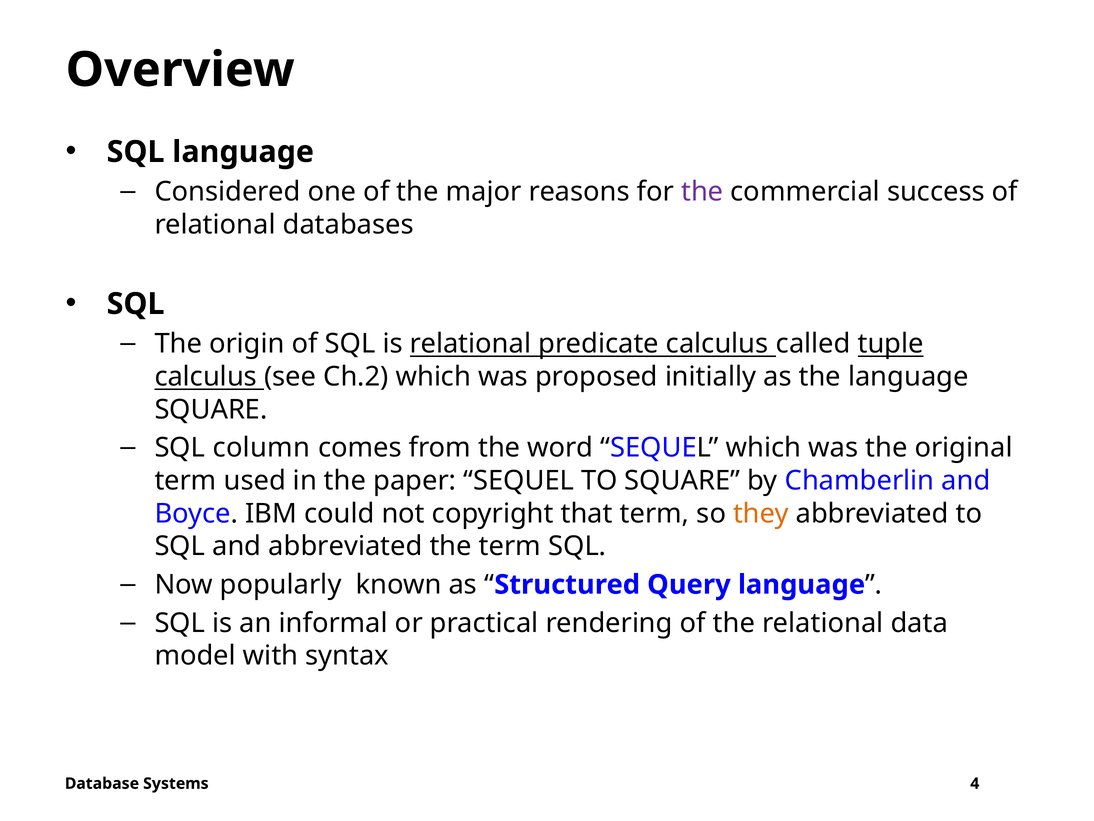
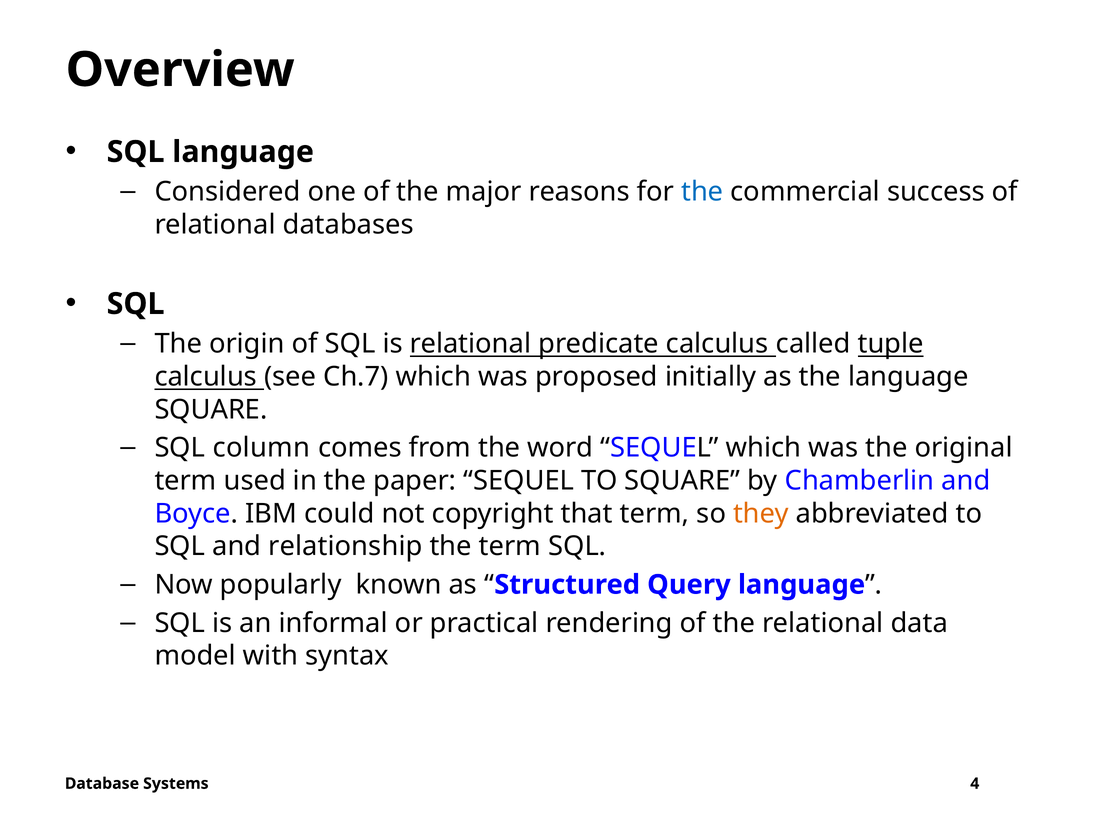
the at (702, 192) colour: purple -> blue
Ch.2: Ch.2 -> Ch.7
and abbreviated: abbreviated -> relationship
